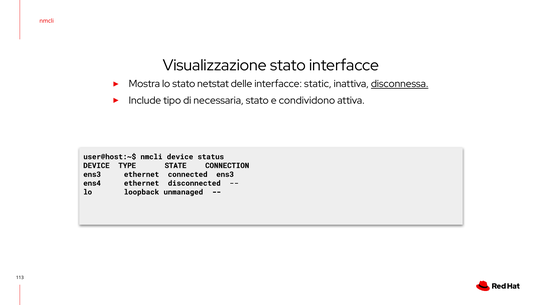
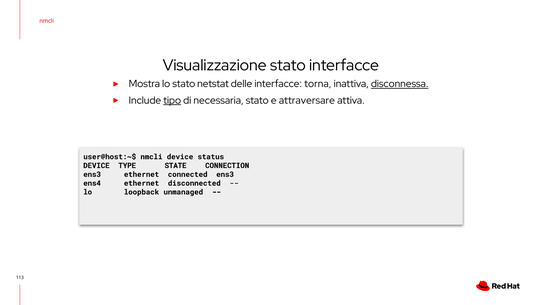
static: static -> torna
tipo underline: none -> present
condividono: condividono -> attraversare
